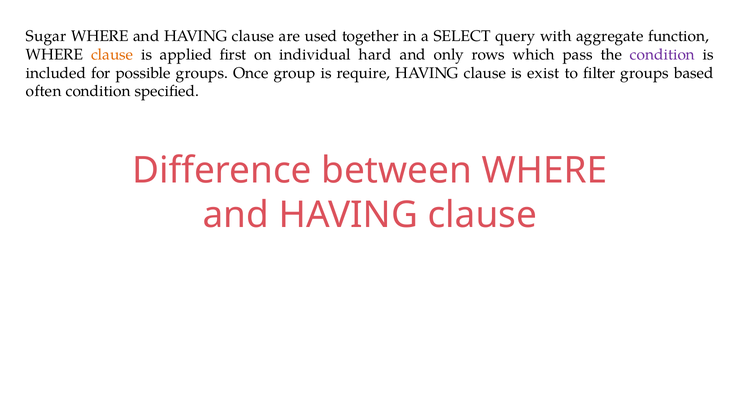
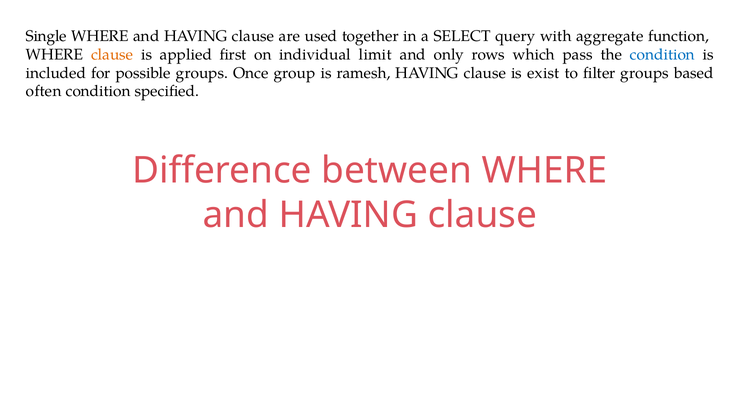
Sugar: Sugar -> Single
hard: hard -> limit
condition at (662, 54) colour: purple -> blue
require: require -> ramesh
